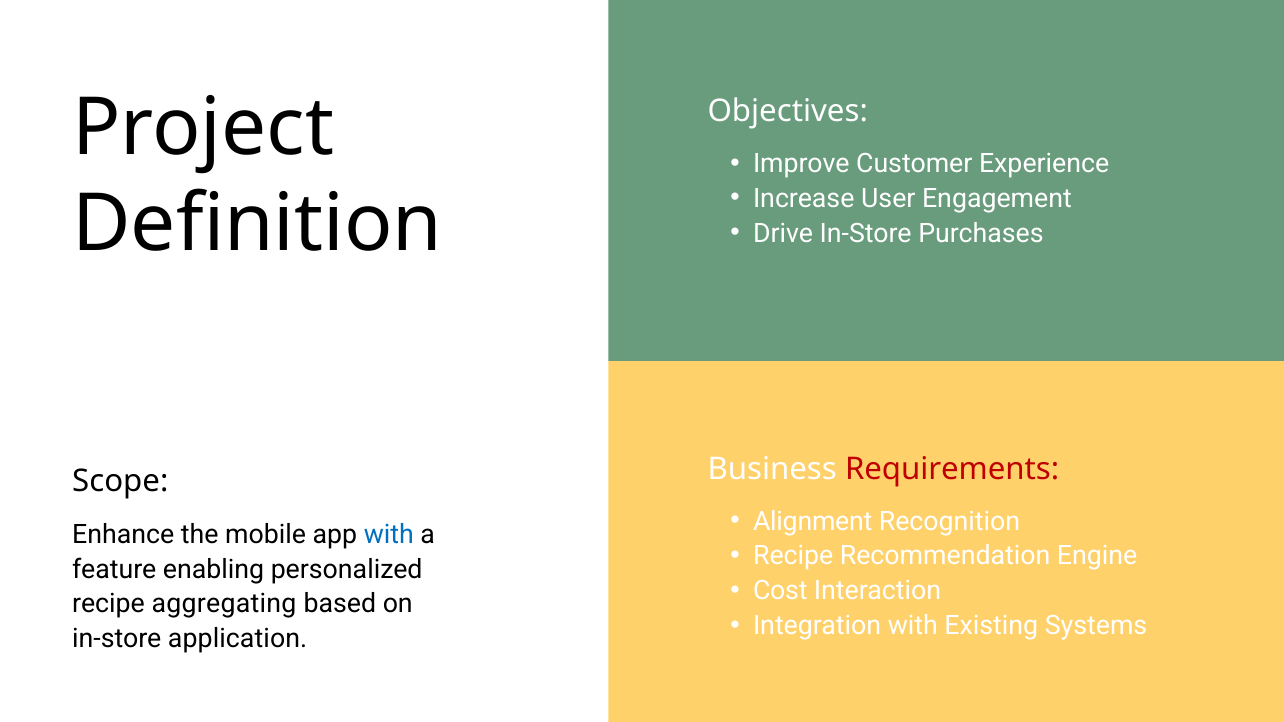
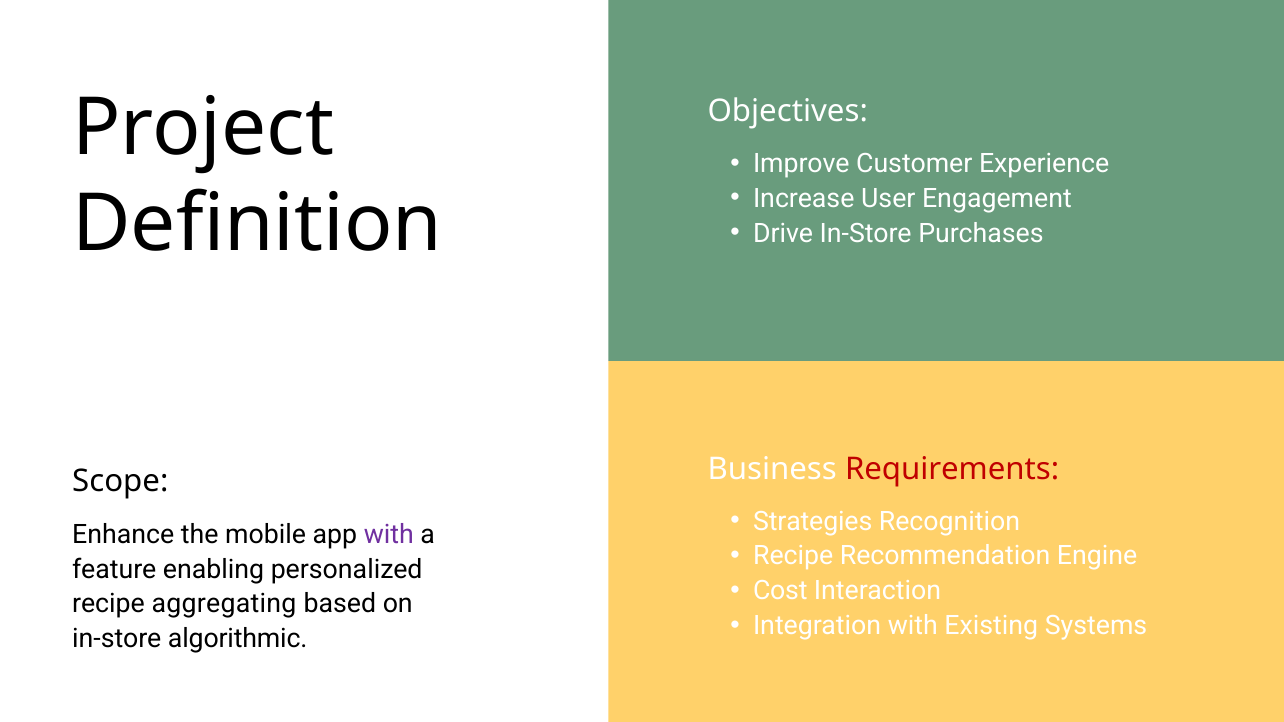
Alignment: Alignment -> Strategies
with at (389, 535) colour: blue -> purple
application: application -> algorithmic
